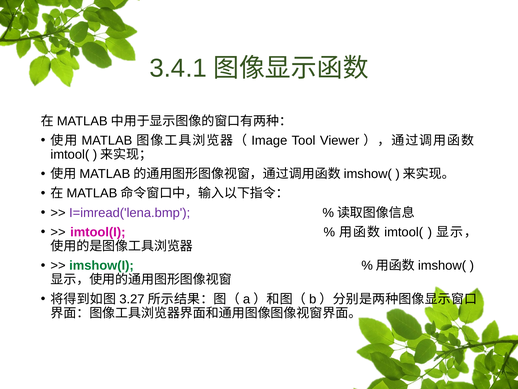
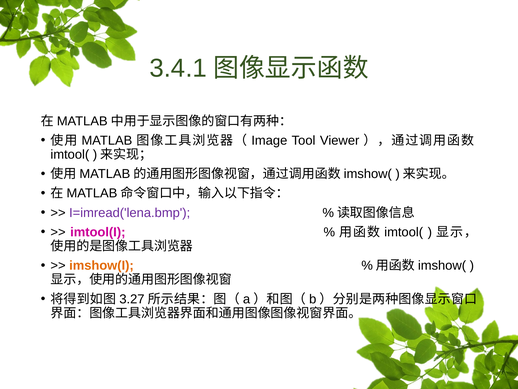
imshow(I colour: green -> orange
